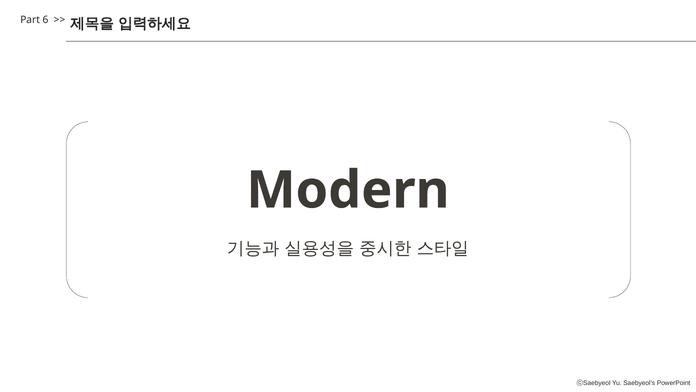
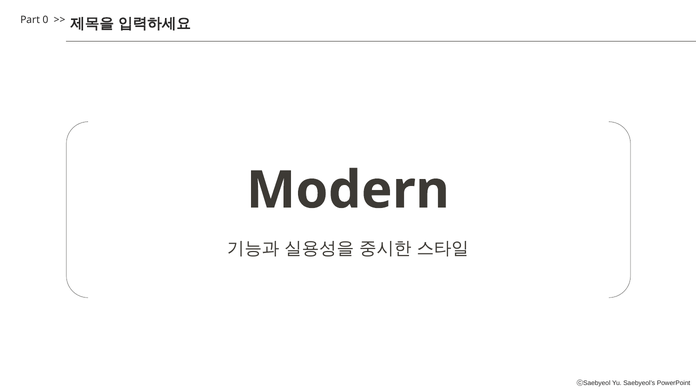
6: 6 -> 0
